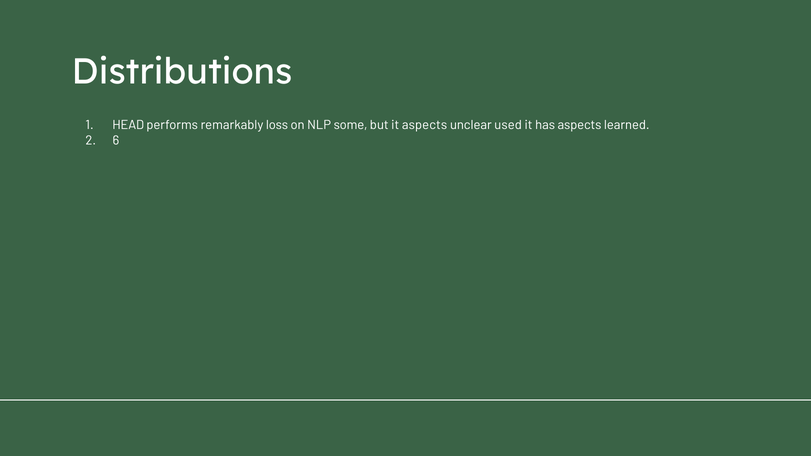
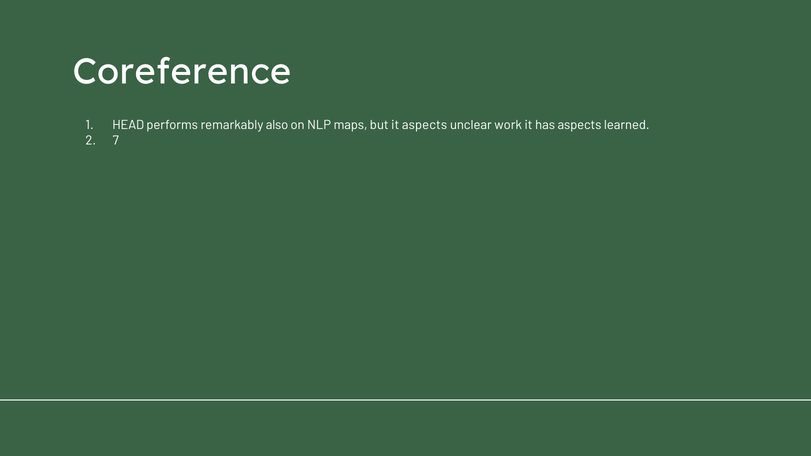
Distributions: Distributions -> Coreference
loss: loss -> also
some: some -> maps
used: used -> work
6: 6 -> 7
